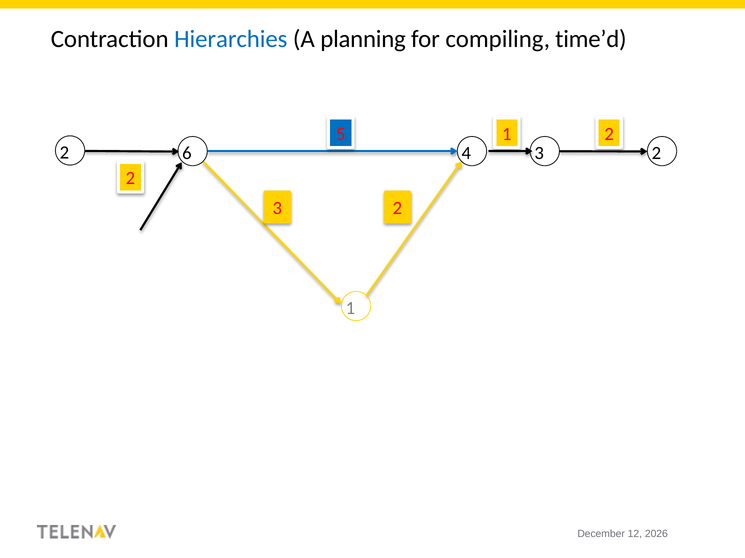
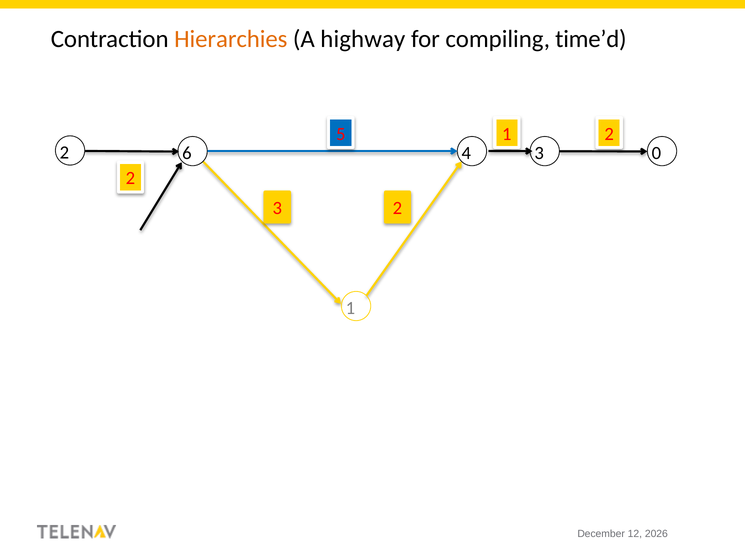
Hierarchies colour: blue -> orange
planning: planning -> highway
4 2: 2 -> 0
